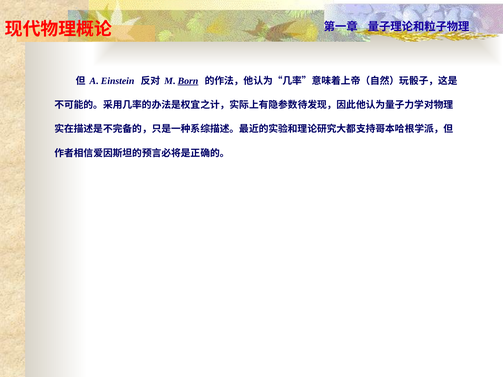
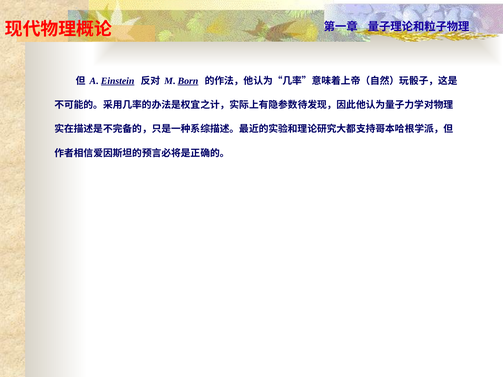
Einstein underline: none -> present
